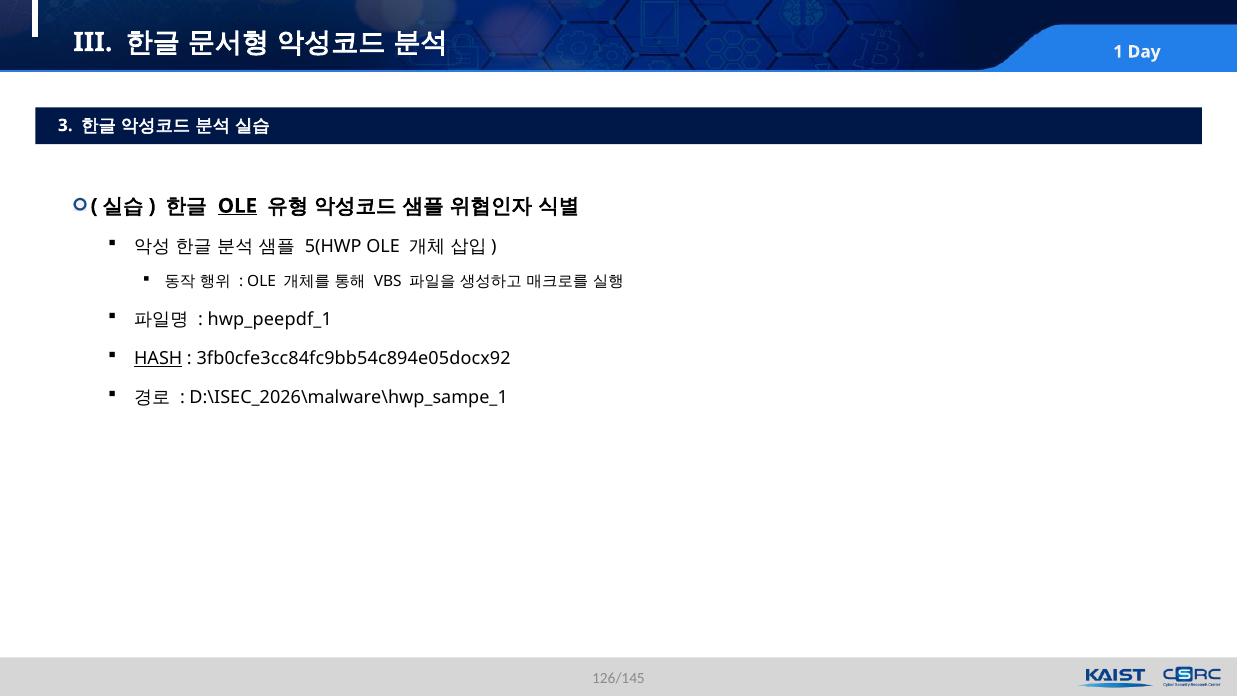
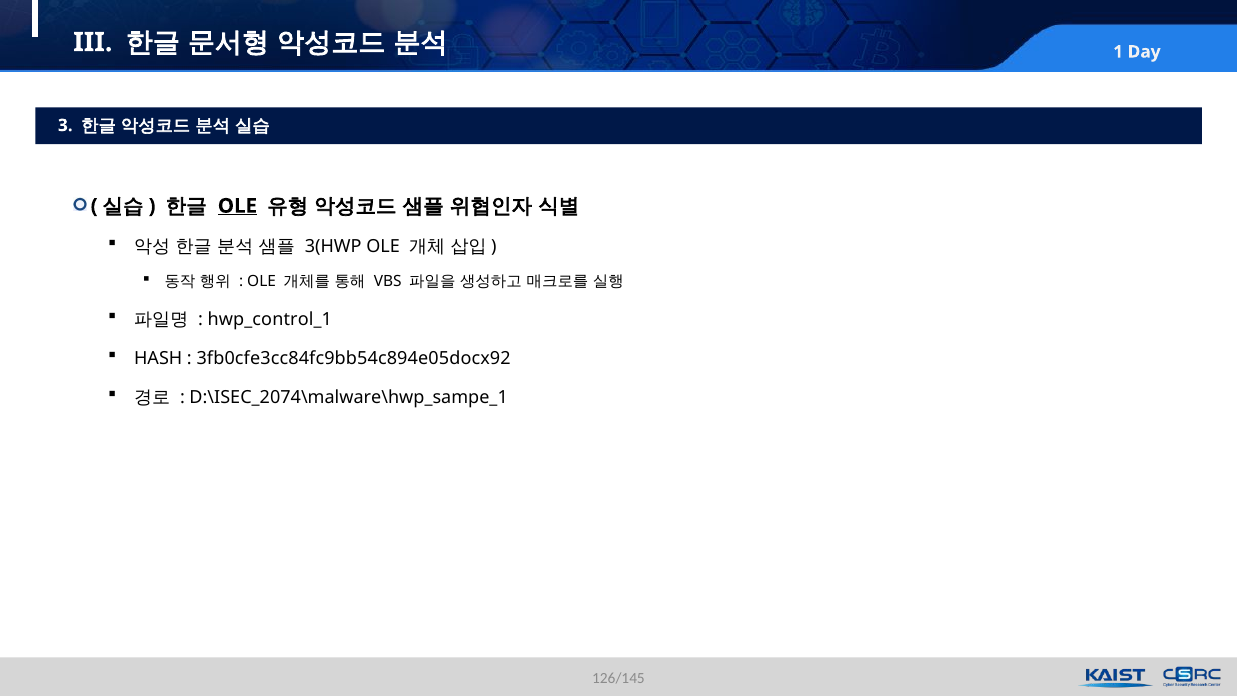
5(HWP: 5(HWP -> 3(HWP
hwp_peepdf_1: hwp_peepdf_1 -> hwp_control_1
HASH underline: present -> none
D:\ISEC_2026\malware\hwp_sampe_1: D:\ISEC_2026\malware\hwp_sampe_1 -> D:\ISEC_2074\malware\hwp_sampe_1
